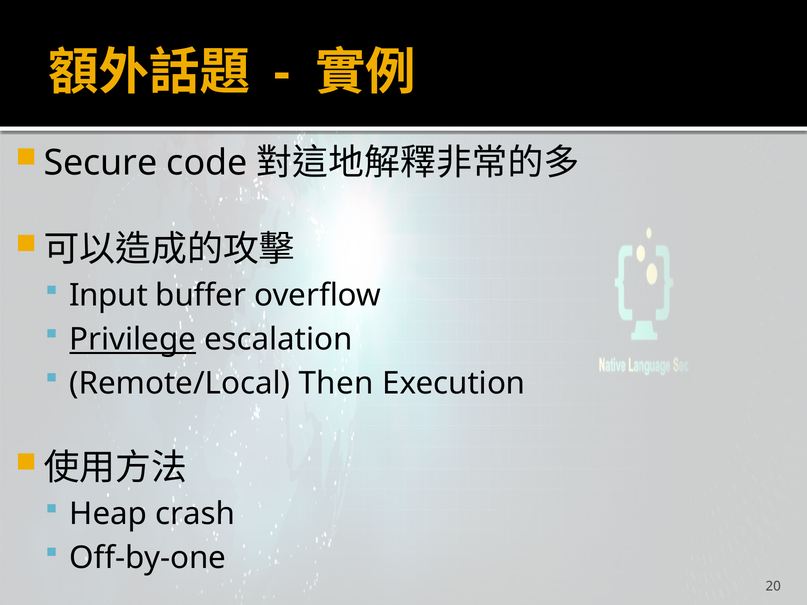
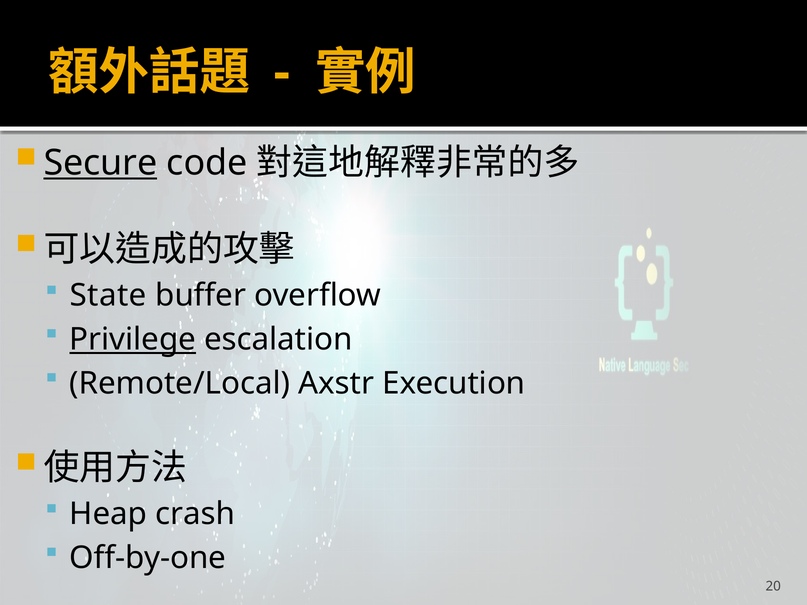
Secure underline: none -> present
Input: Input -> State
Then: Then -> Axstr
